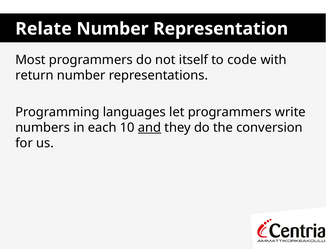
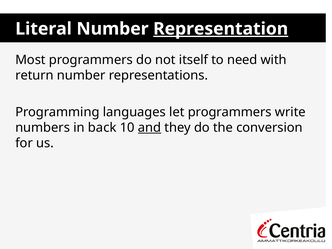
Relate: Relate -> Literal
Representation underline: none -> present
code: code -> need
each: each -> back
